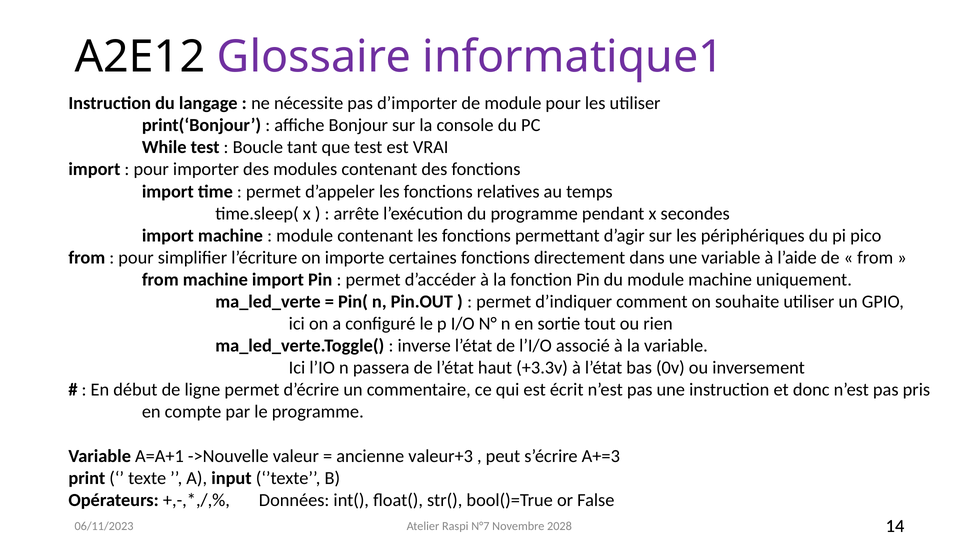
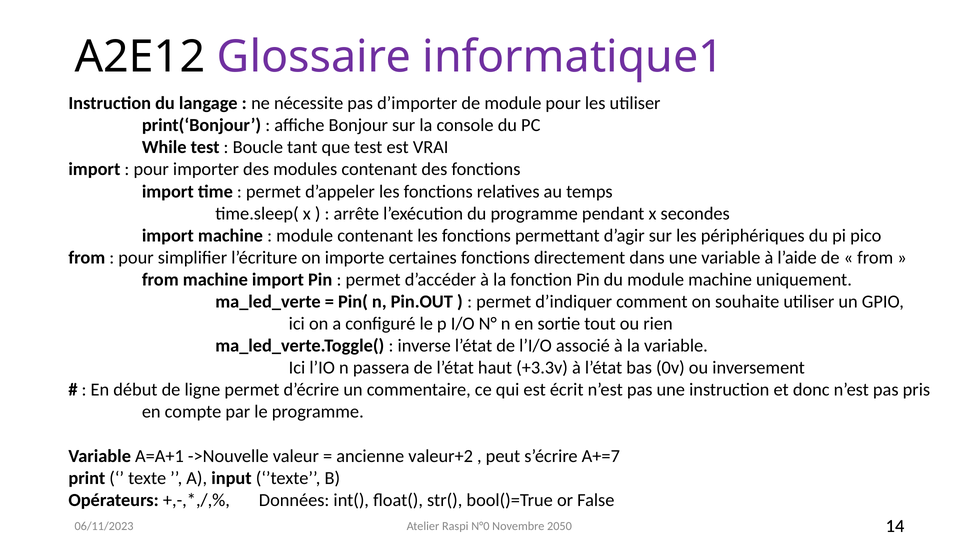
valeur+3: valeur+3 -> valeur+2
A+=3: A+=3 -> A+=7
N°7: N°7 -> N°0
2028: 2028 -> 2050
